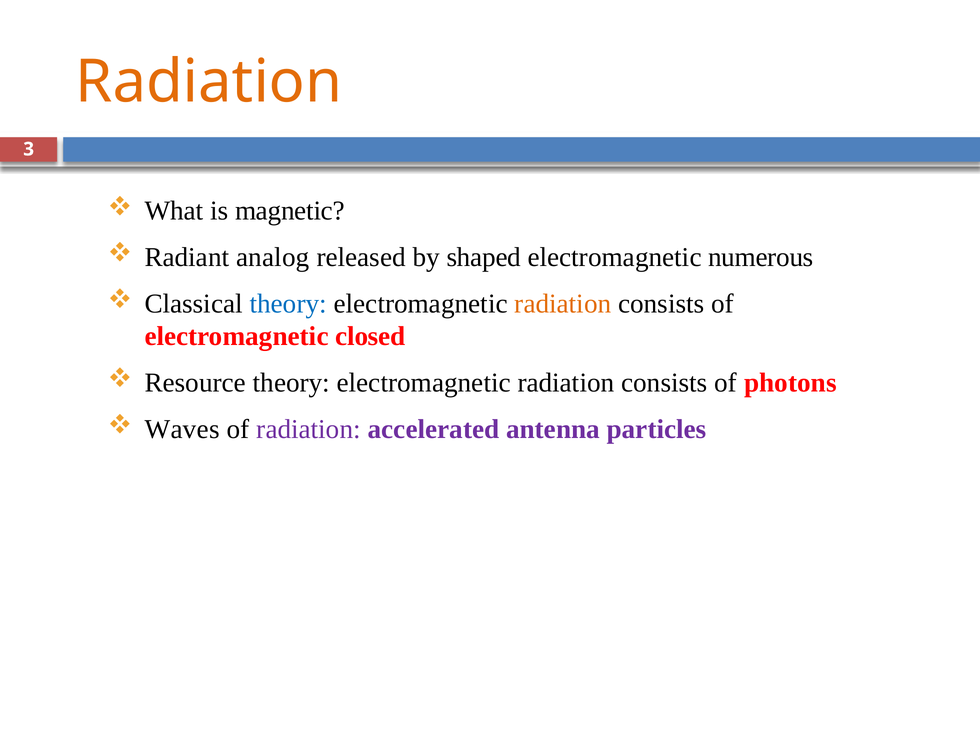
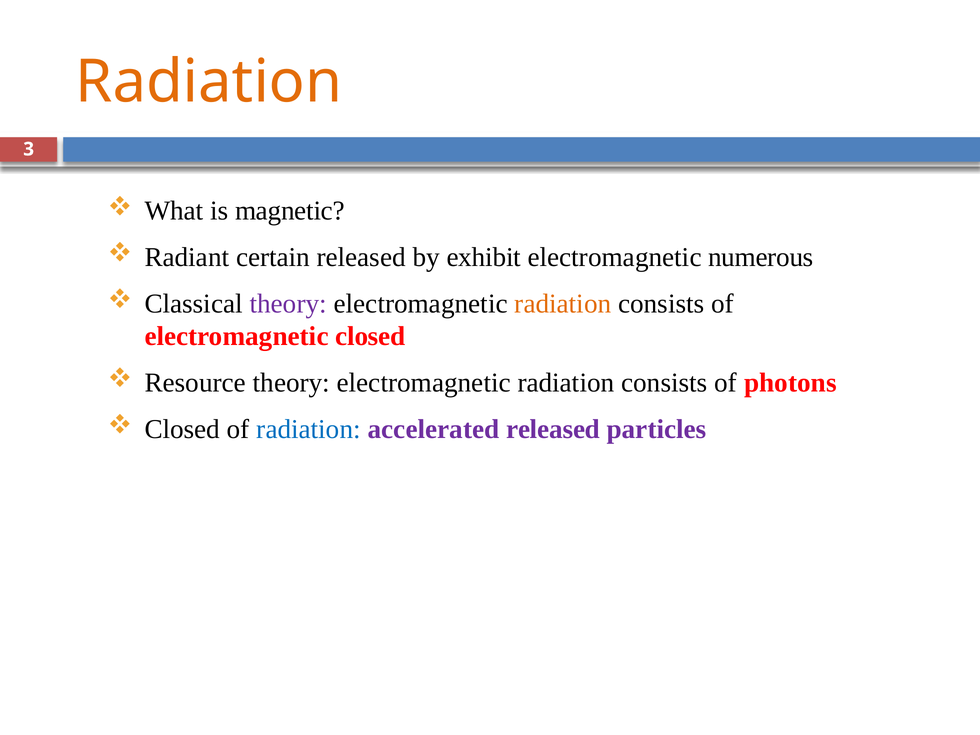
analog: analog -> certain
shaped: shaped -> exhibit
theory at (288, 304) colour: blue -> purple
Waves at (182, 429): Waves -> Closed
radiation at (309, 429) colour: purple -> blue
accelerated antenna: antenna -> released
